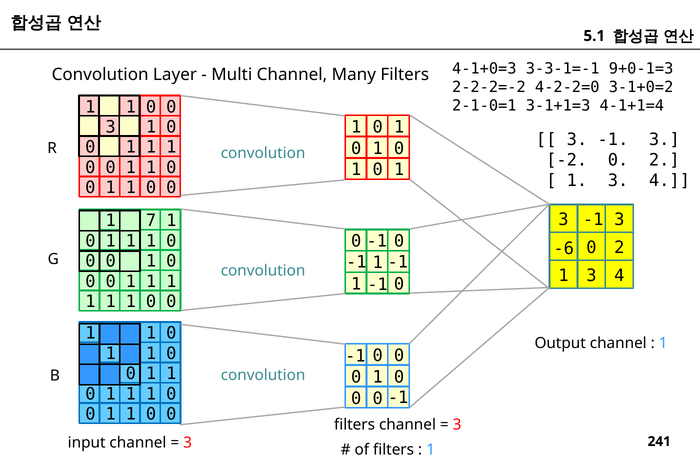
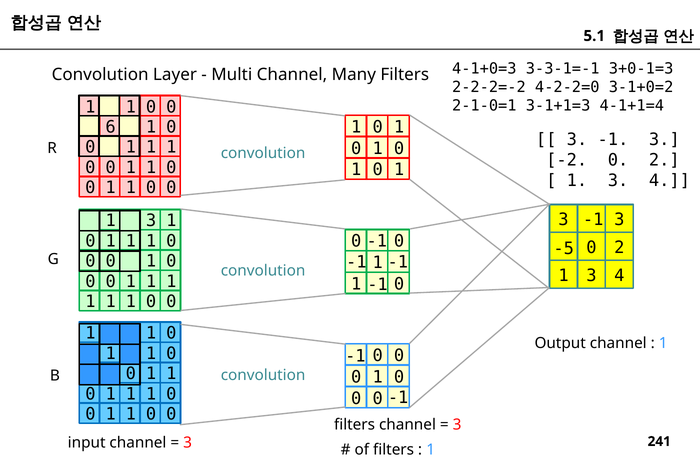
9+0-1=3: 9+0-1=3 -> 3+0-1=3
3 at (111, 127): 3 -> 6
7 at (151, 221): 7 -> 3
-6: -6 -> -5
